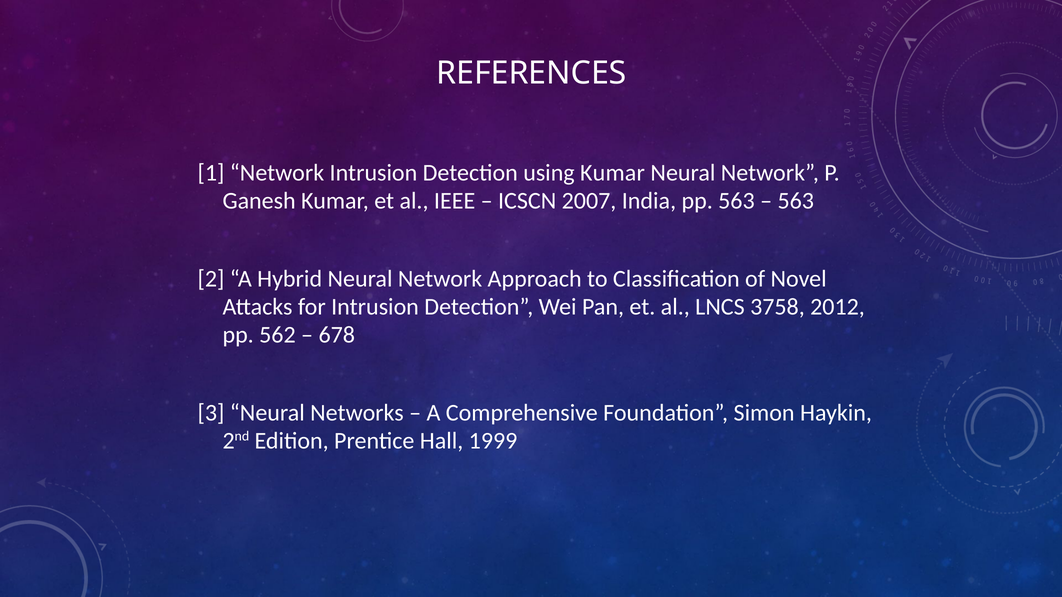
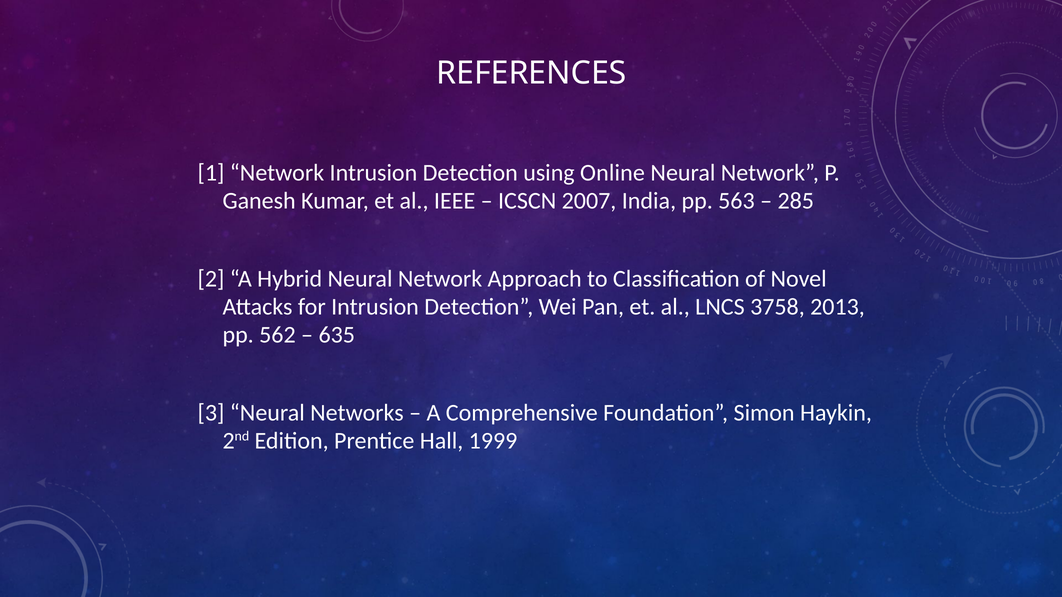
using Kumar: Kumar -> Online
563 at (796, 201): 563 -> 285
2012: 2012 -> 2013
678: 678 -> 635
